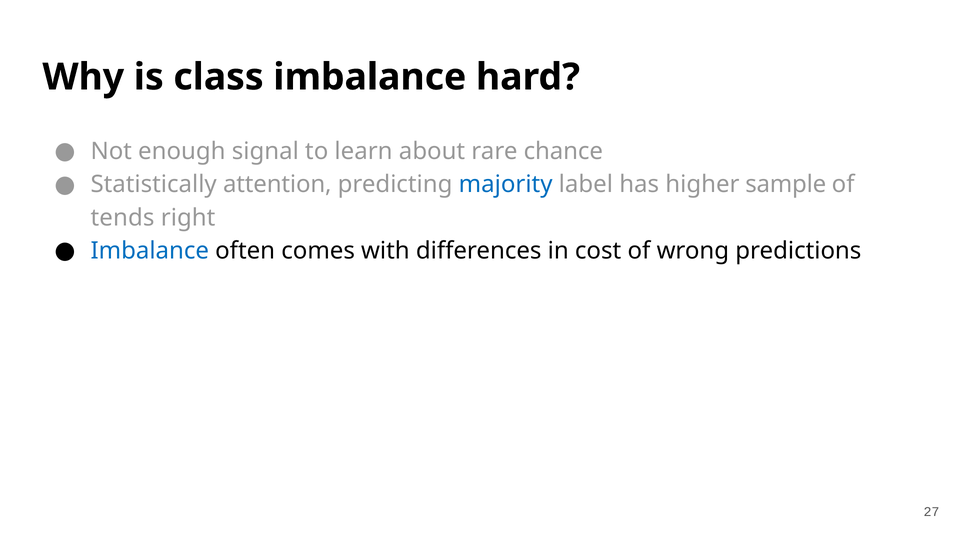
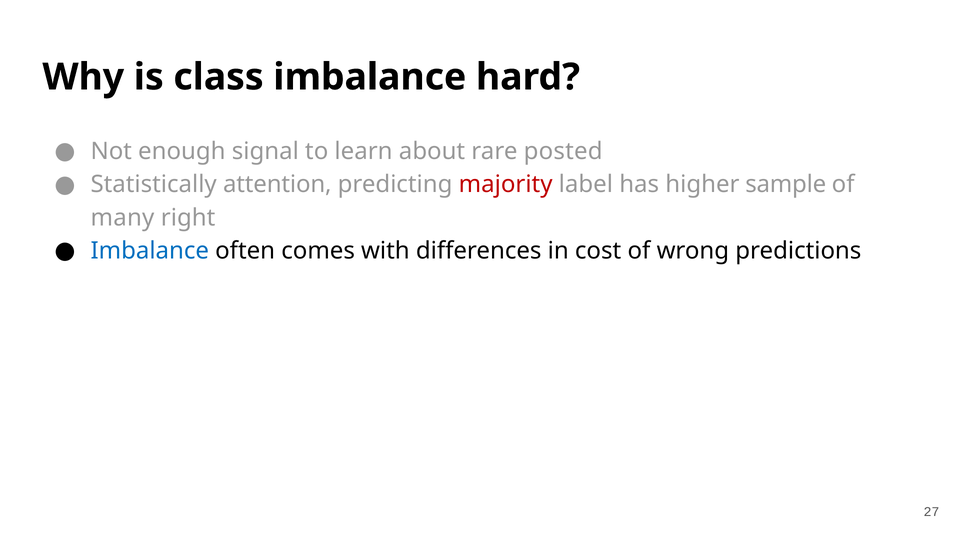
chance: chance -> posted
majority colour: blue -> red
tends: tends -> many
